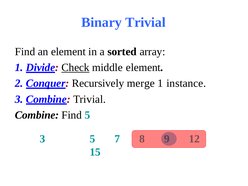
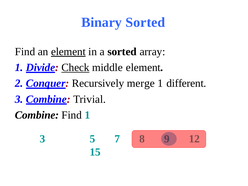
Binary Trivial: Trivial -> Sorted
element at (68, 52) underline: none -> present
instance: instance -> different
Find 5: 5 -> 1
